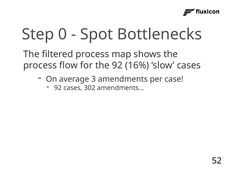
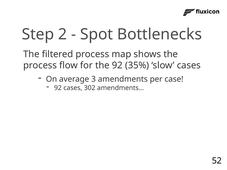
0: 0 -> 2
16%: 16% -> 35%
